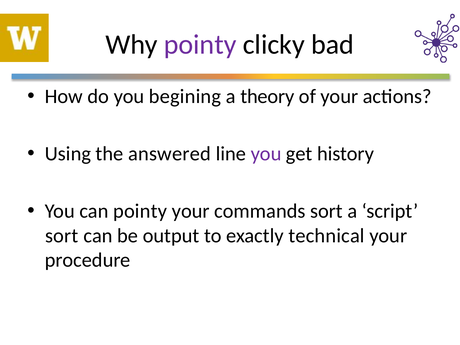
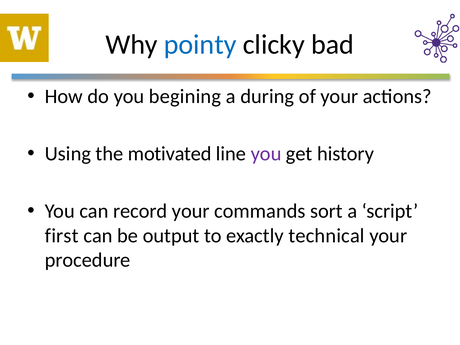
pointy at (200, 45) colour: purple -> blue
theory: theory -> during
answered: answered -> motivated
can pointy: pointy -> record
sort at (62, 236): sort -> first
